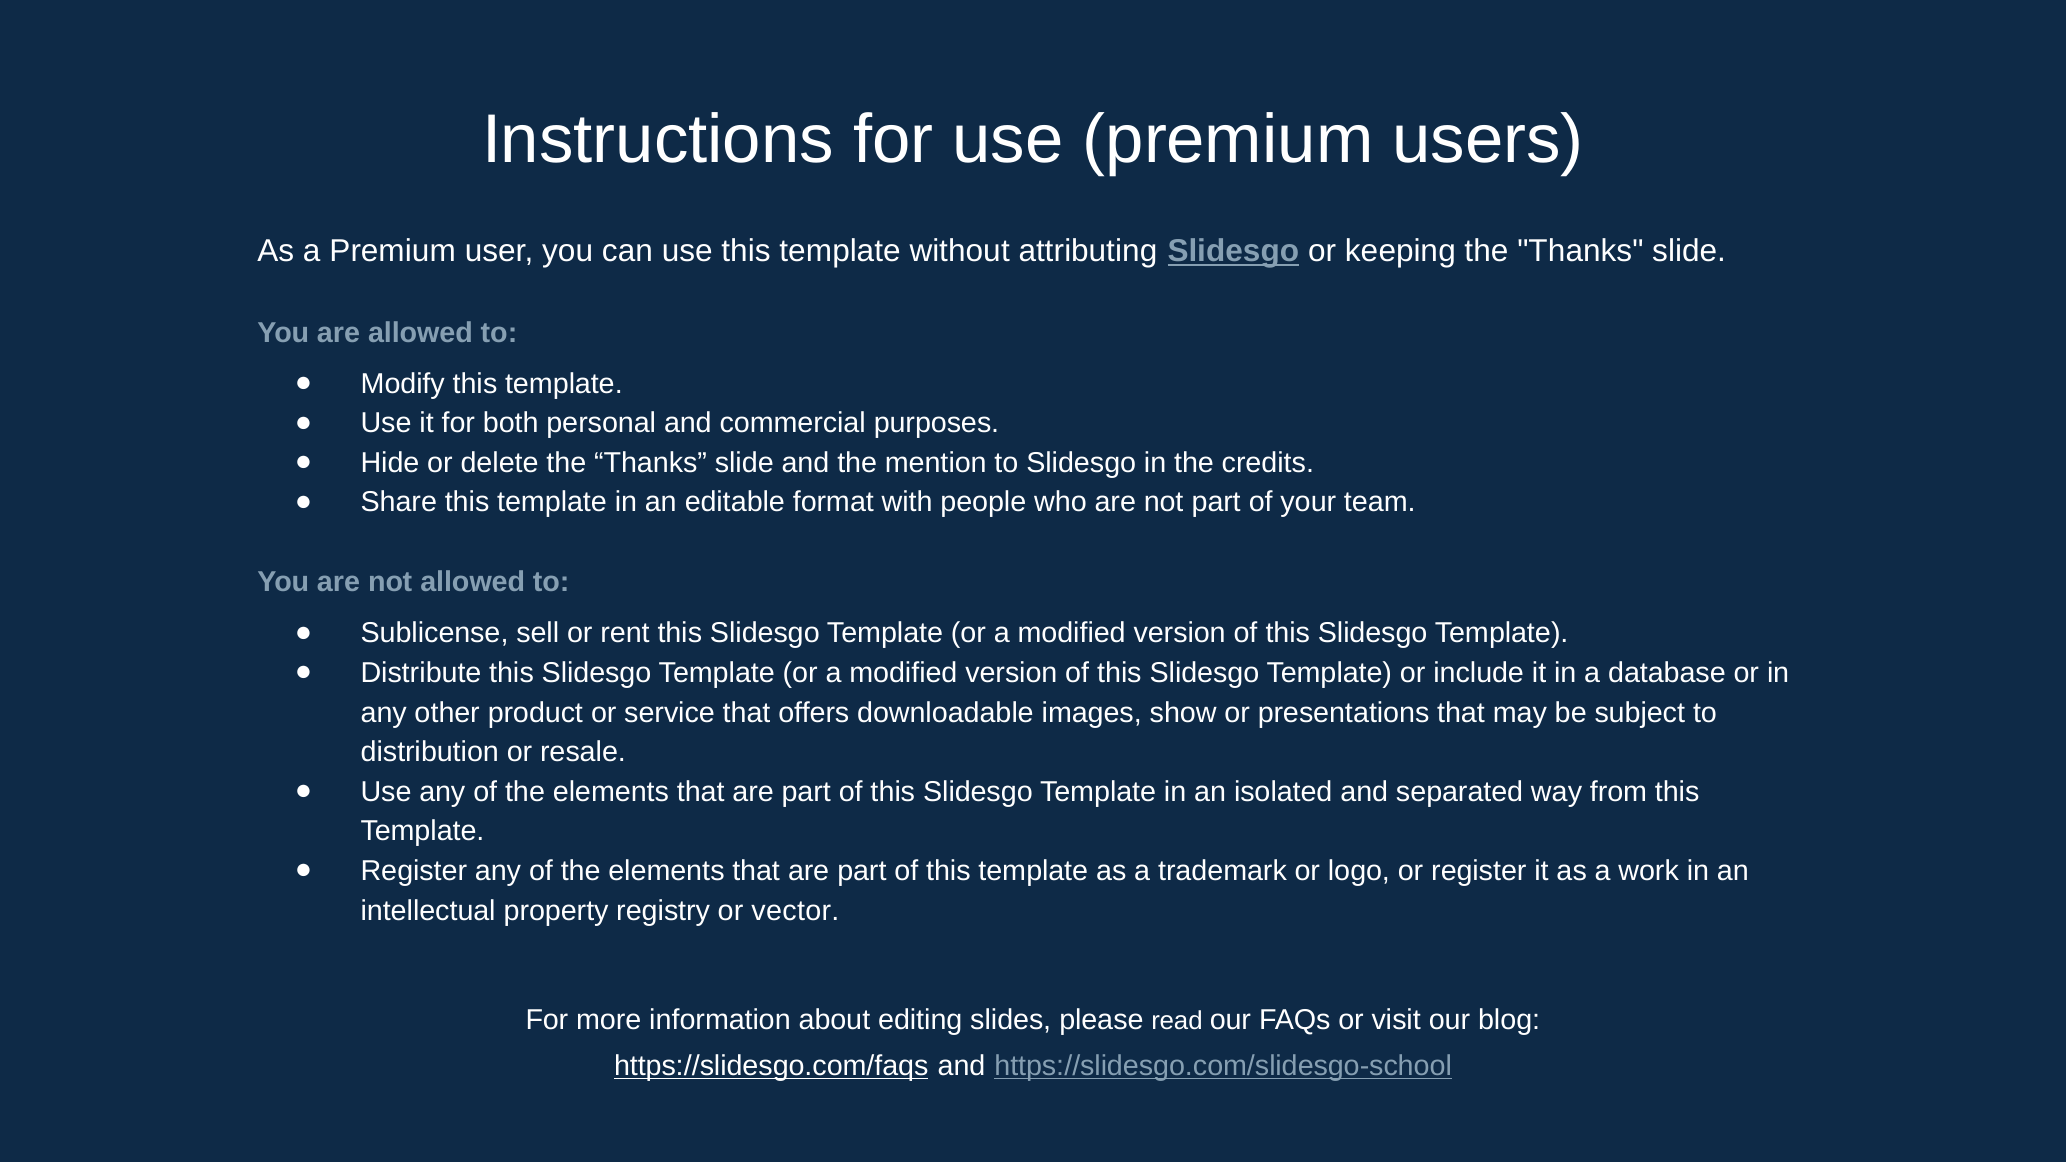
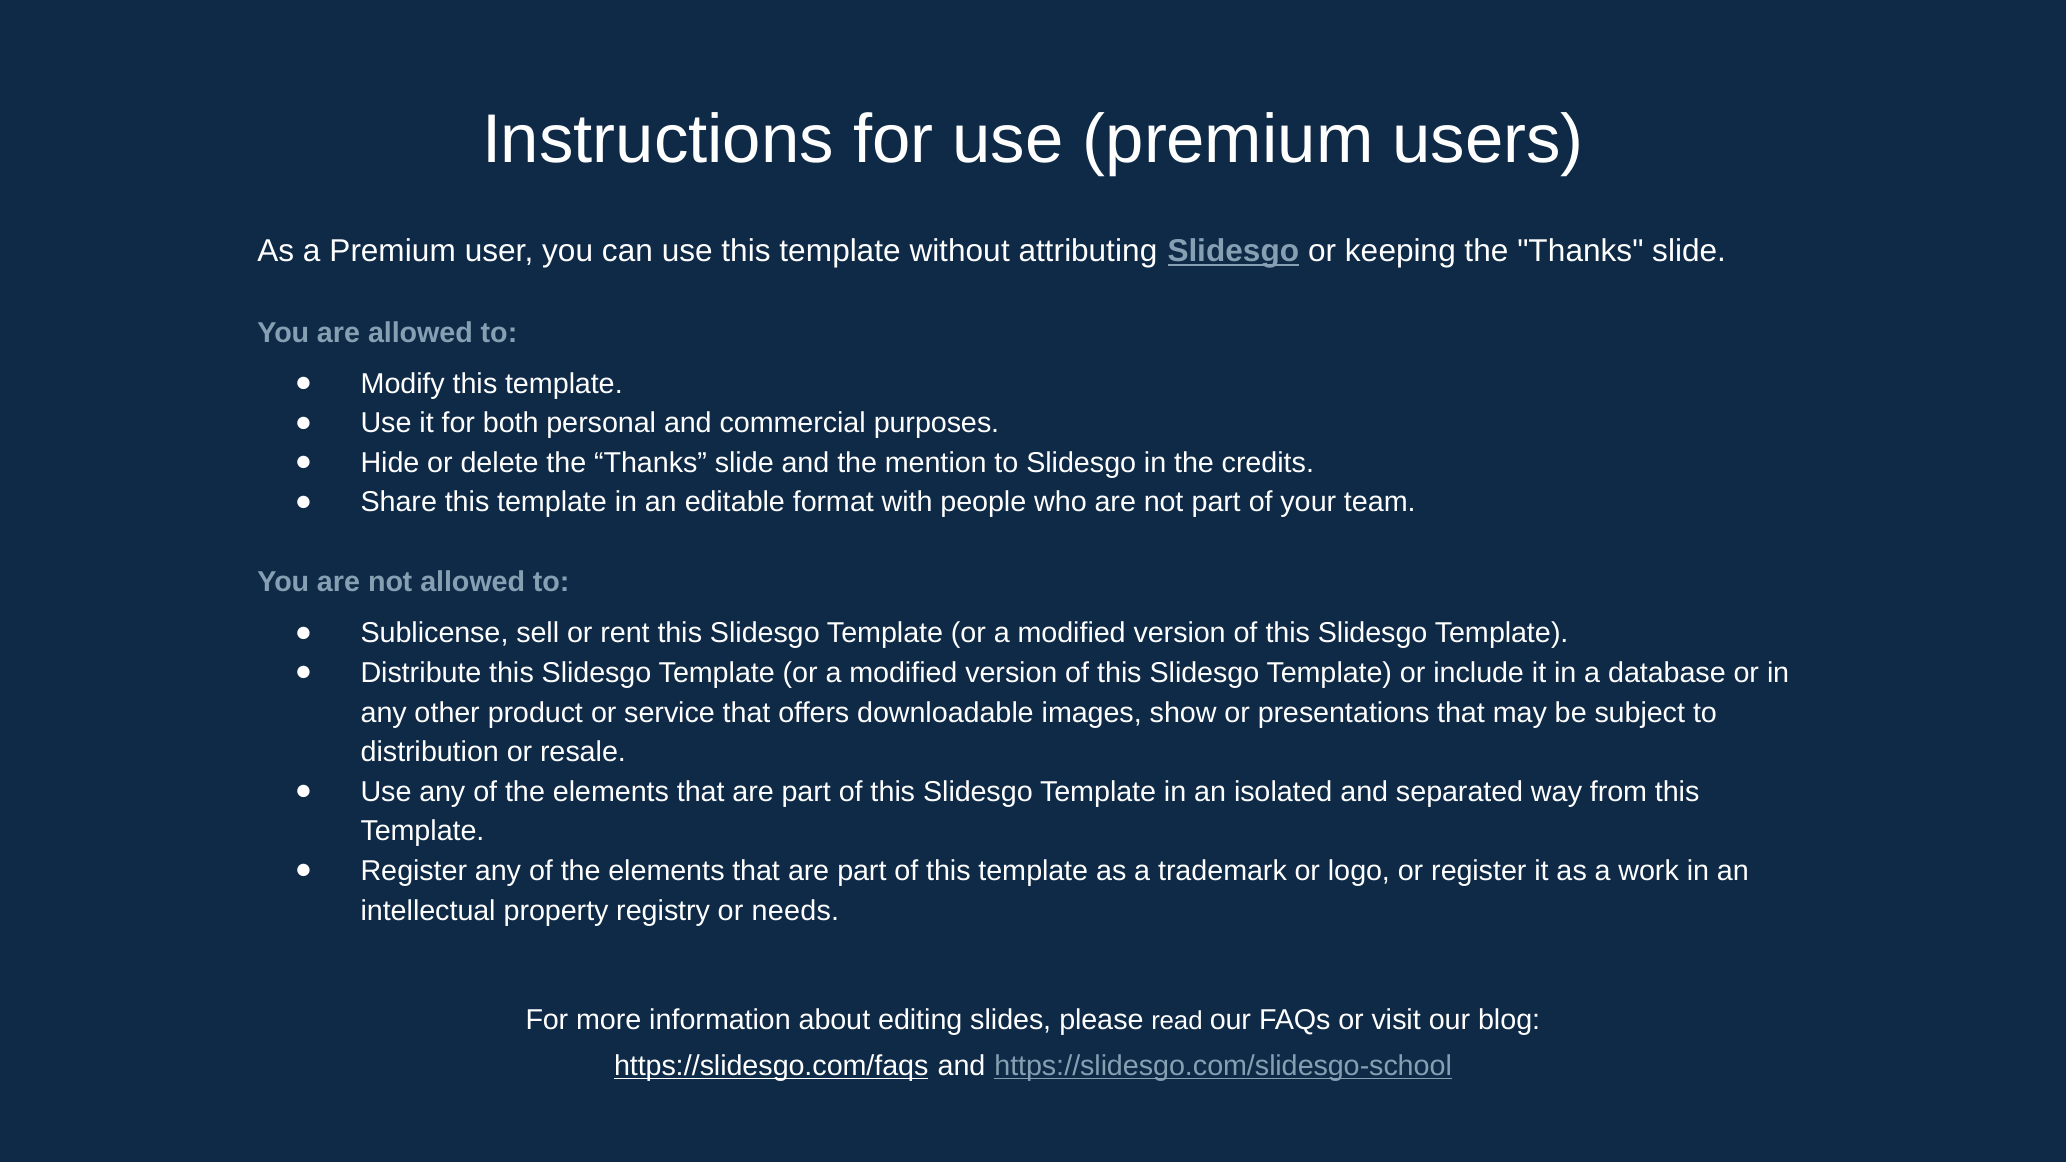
vector: vector -> needs
